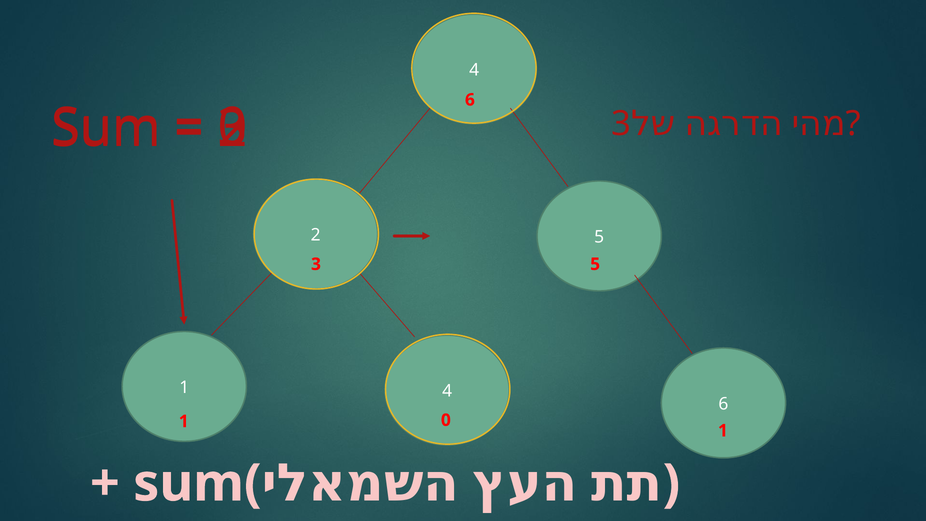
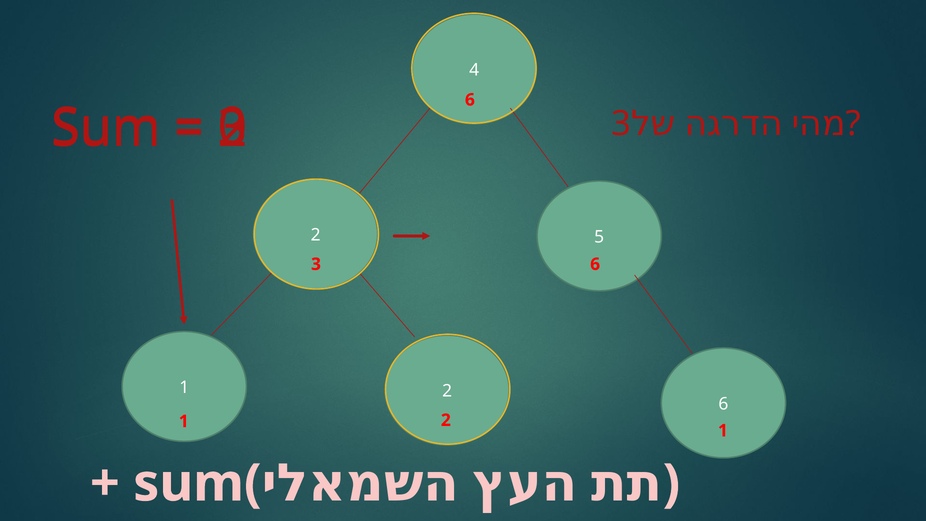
3 5: 5 -> 6
4 at (447, 391): 4 -> 2
0 at (446, 420): 0 -> 2
